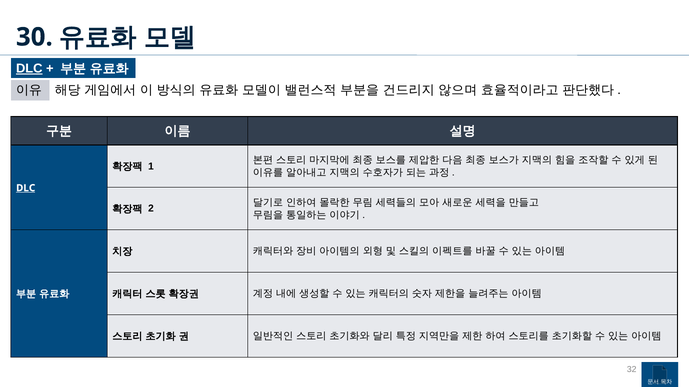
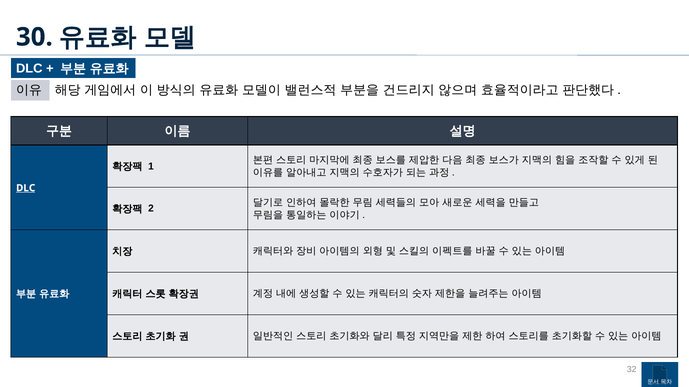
DLC at (29, 69) underline: present -> none
